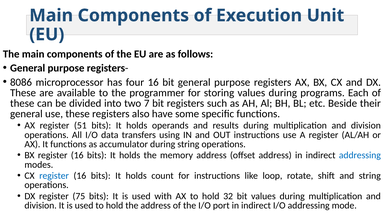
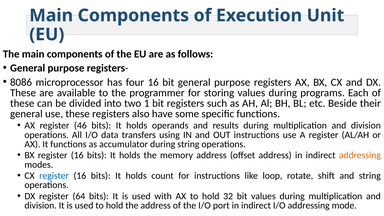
7: 7 -> 1
51: 51 -> 46
addressing at (360, 155) colour: blue -> orange
75: 75 -> 64
